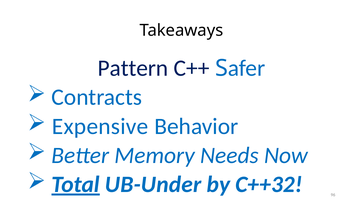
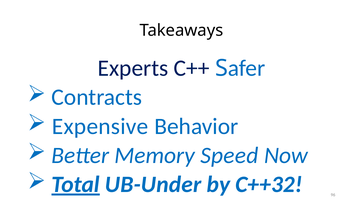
Pattern: Pattern -> Experts
Needs: Needs -> Speed
